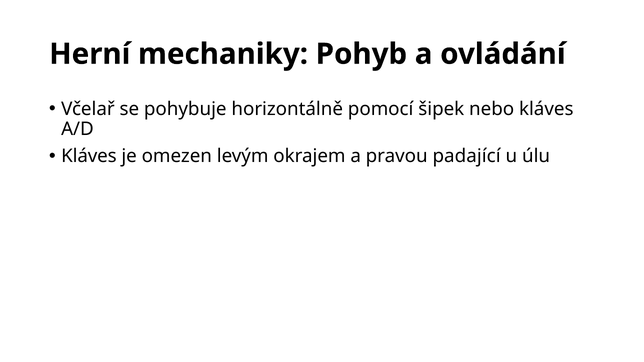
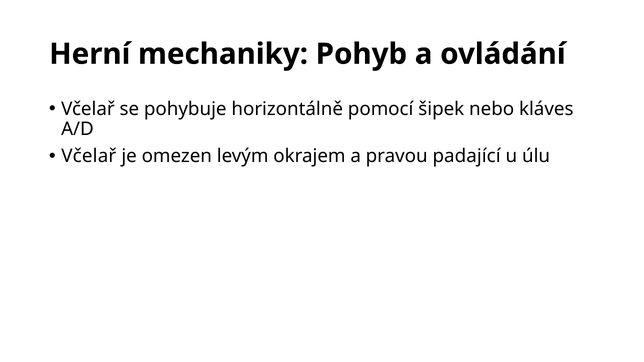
Kláves at (89, 156): Kláves -> Včelař
